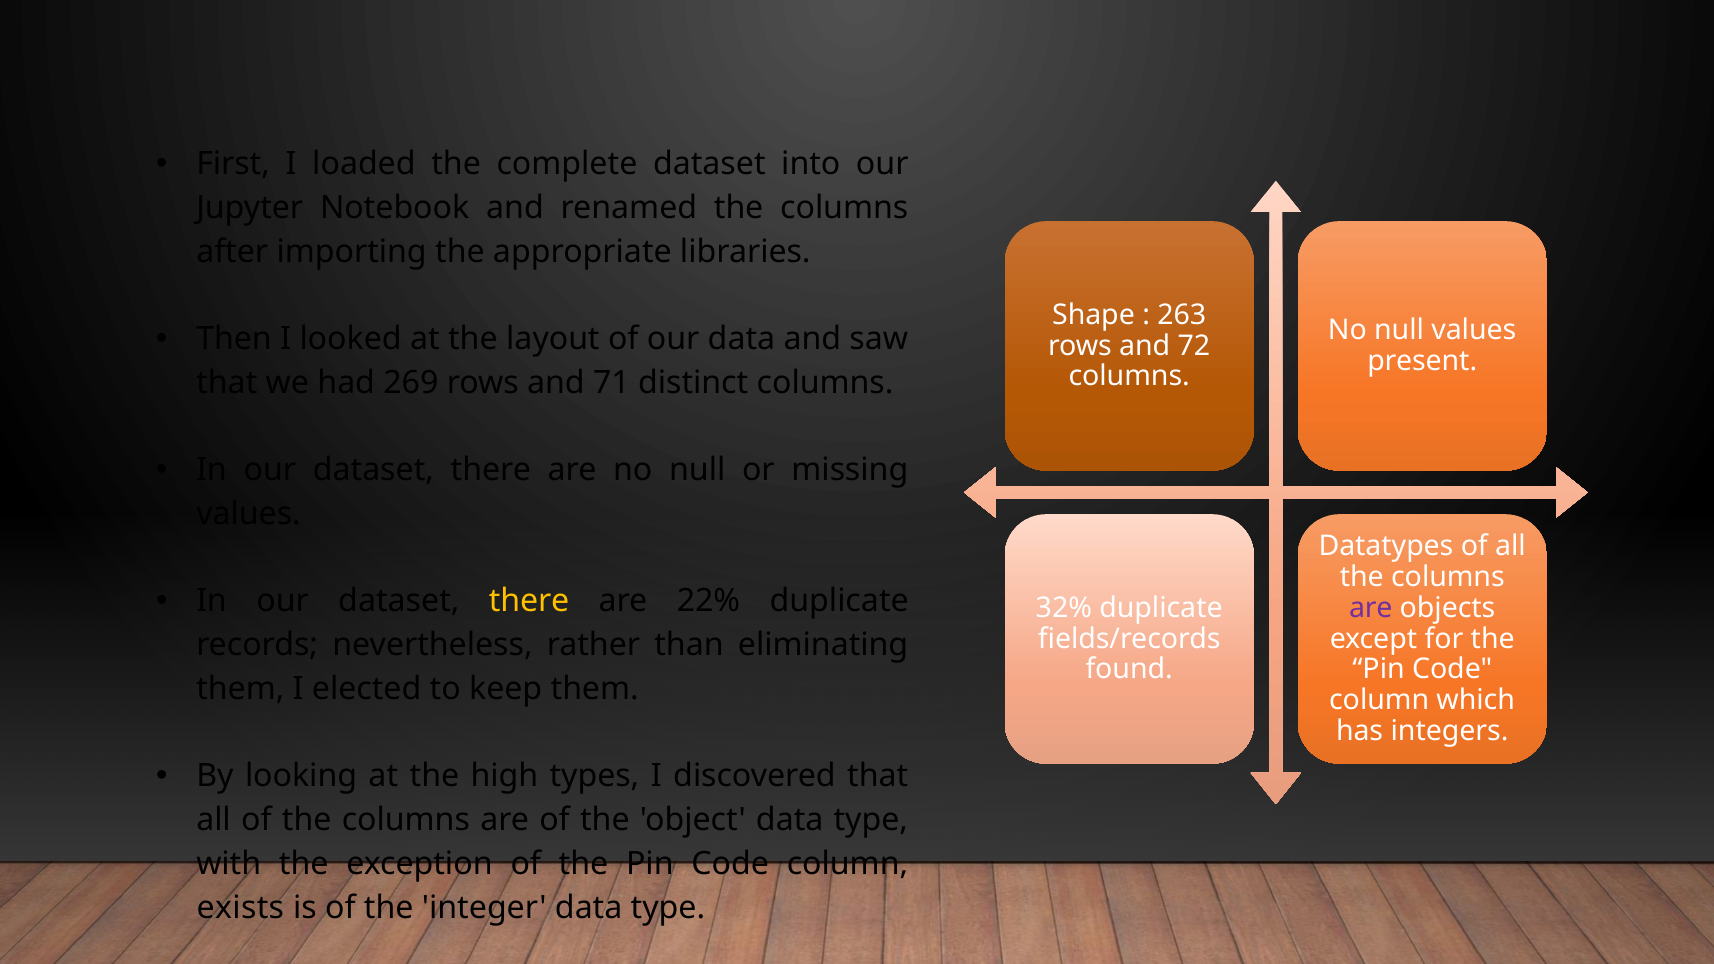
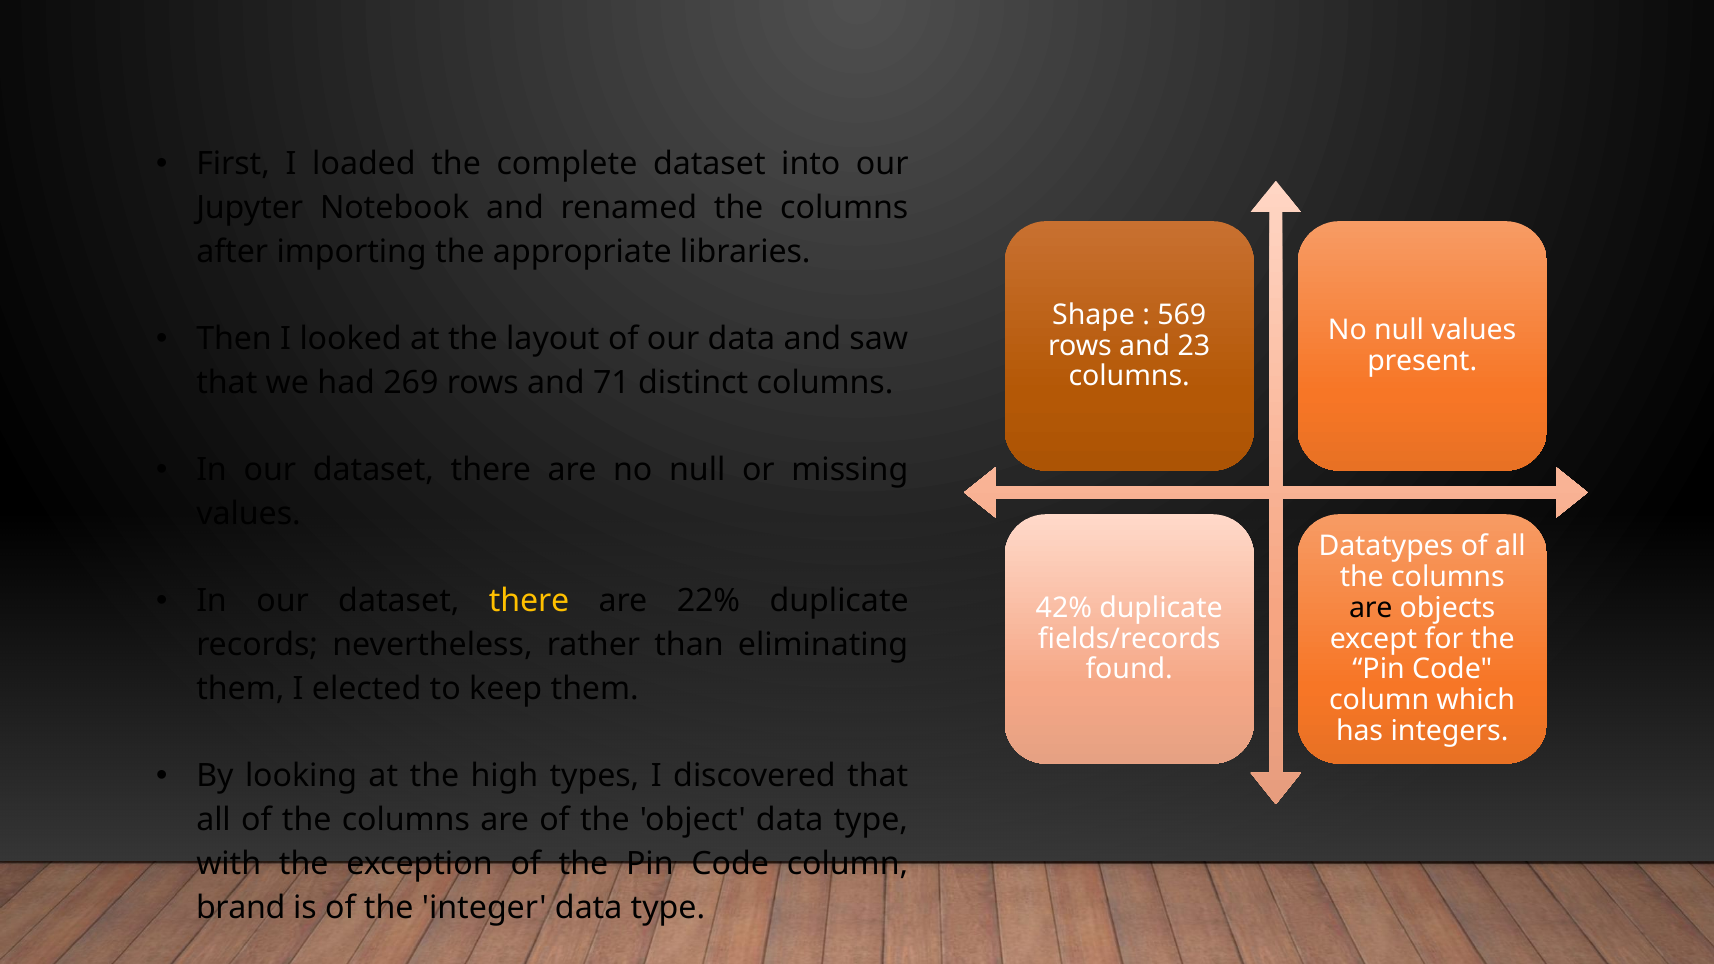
263: 263 -> 569
72: 72 -> 23
32%: 32% -> 42%
are at (1371, 608) colour: purple -> black
exists: exists -> brand
